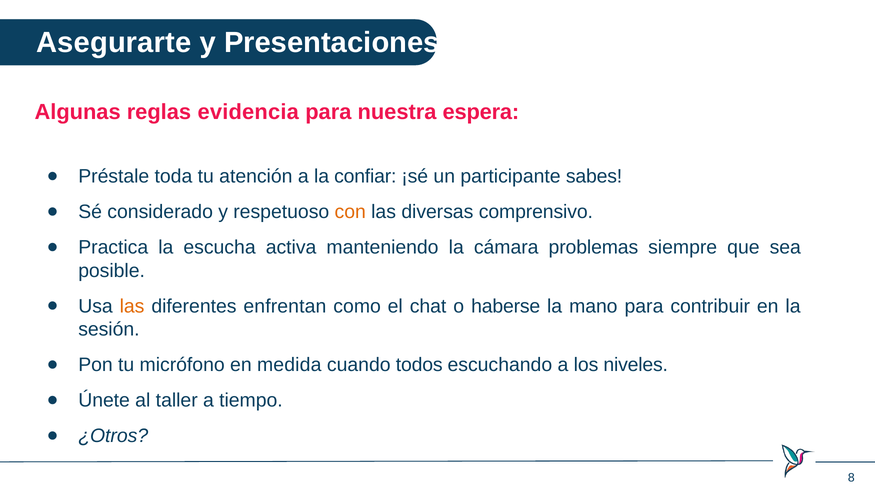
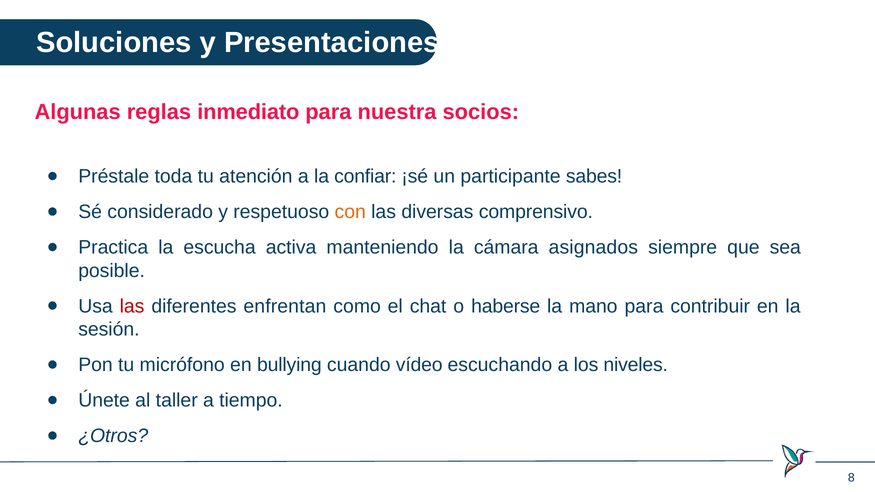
Asegurarte: Asegurarte -> Soluciones
evidencia: evidencia -> inmediato
espera: espera -> socios
problemas: problemas -> asignados
las at (132, 306) colour: orange -> red
medida: medida -> bullying
todos: todos -> vídeo
